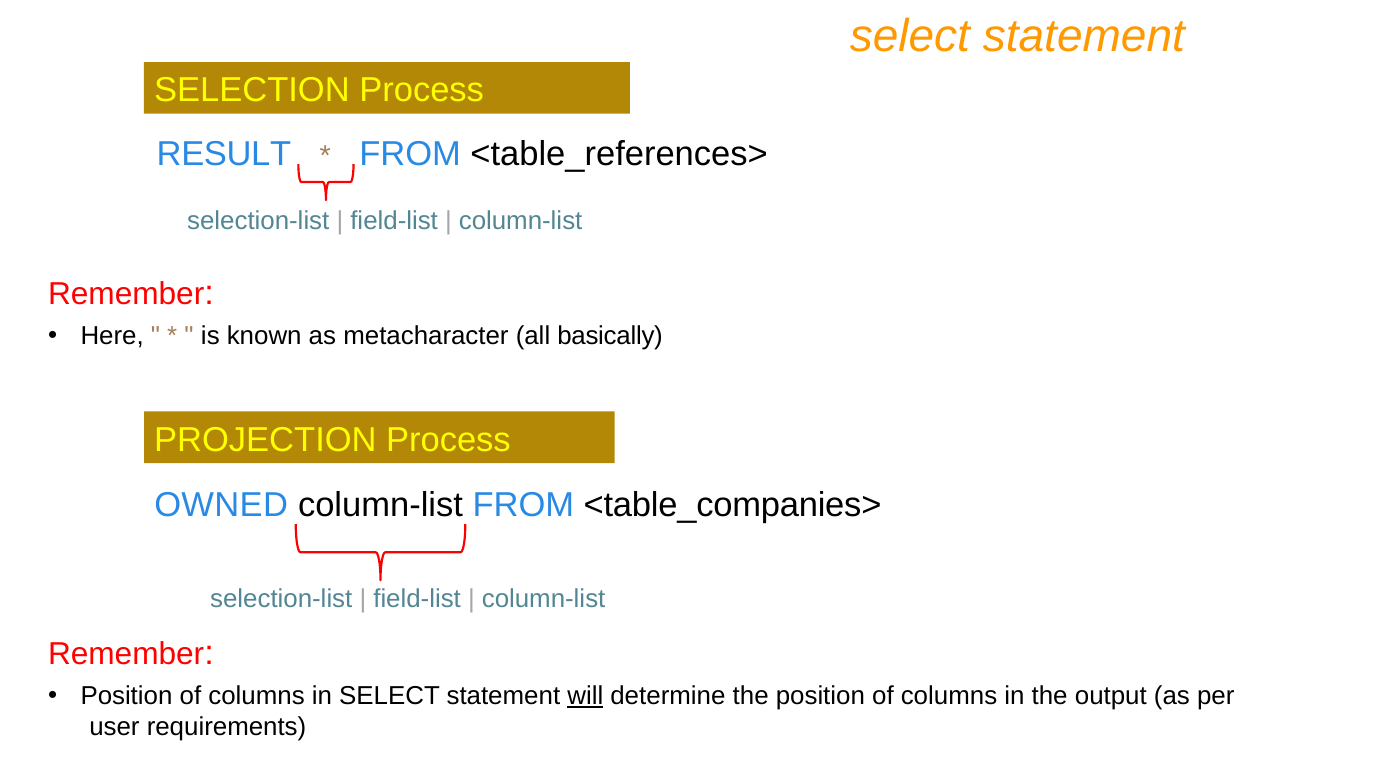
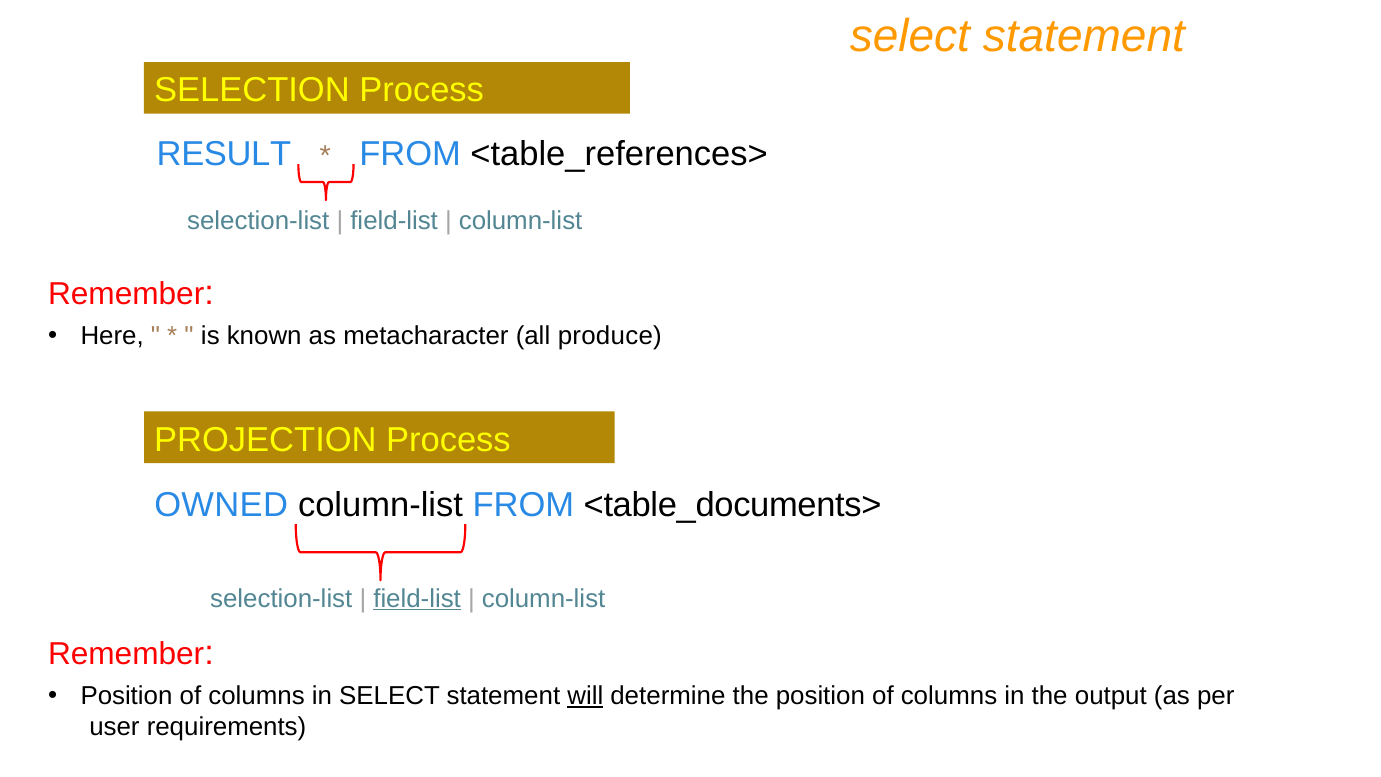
basically: basically -> produce
<table_companies>: <table_companies> -> <table_documents>
field-list at (417, 598) underline: none -> present
